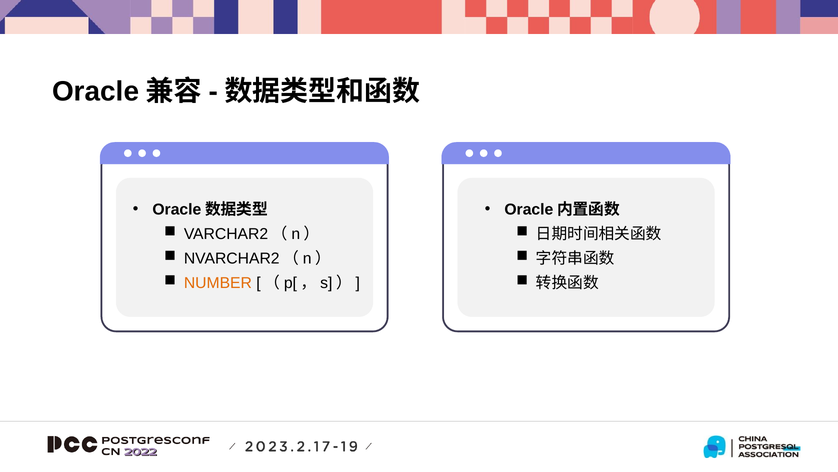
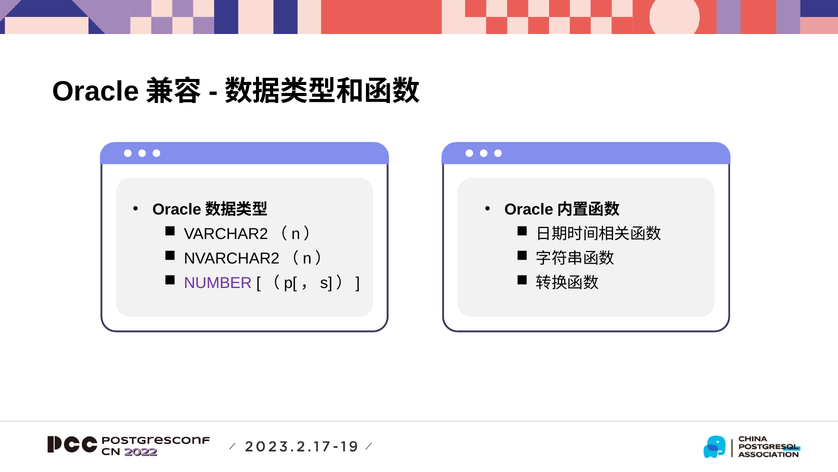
NUMBER colour: orange -> purple
